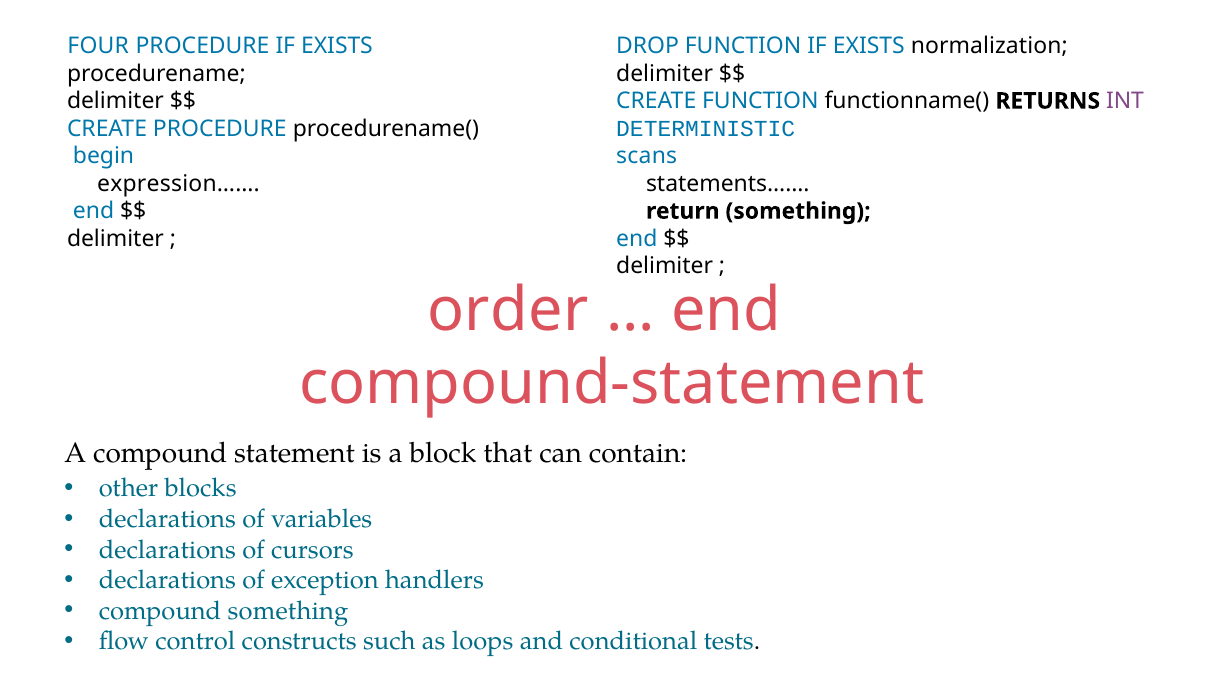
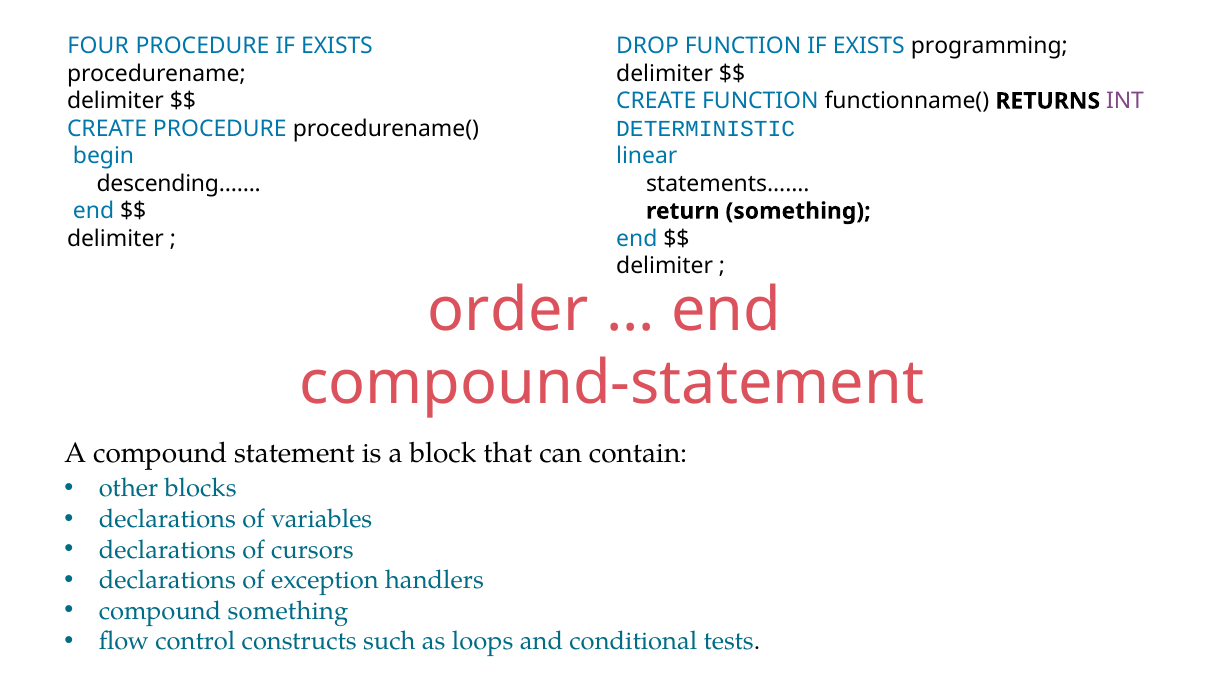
normalization: normalization -> programming
scans: scans -> linear
expression……: expression…… -> descending……
